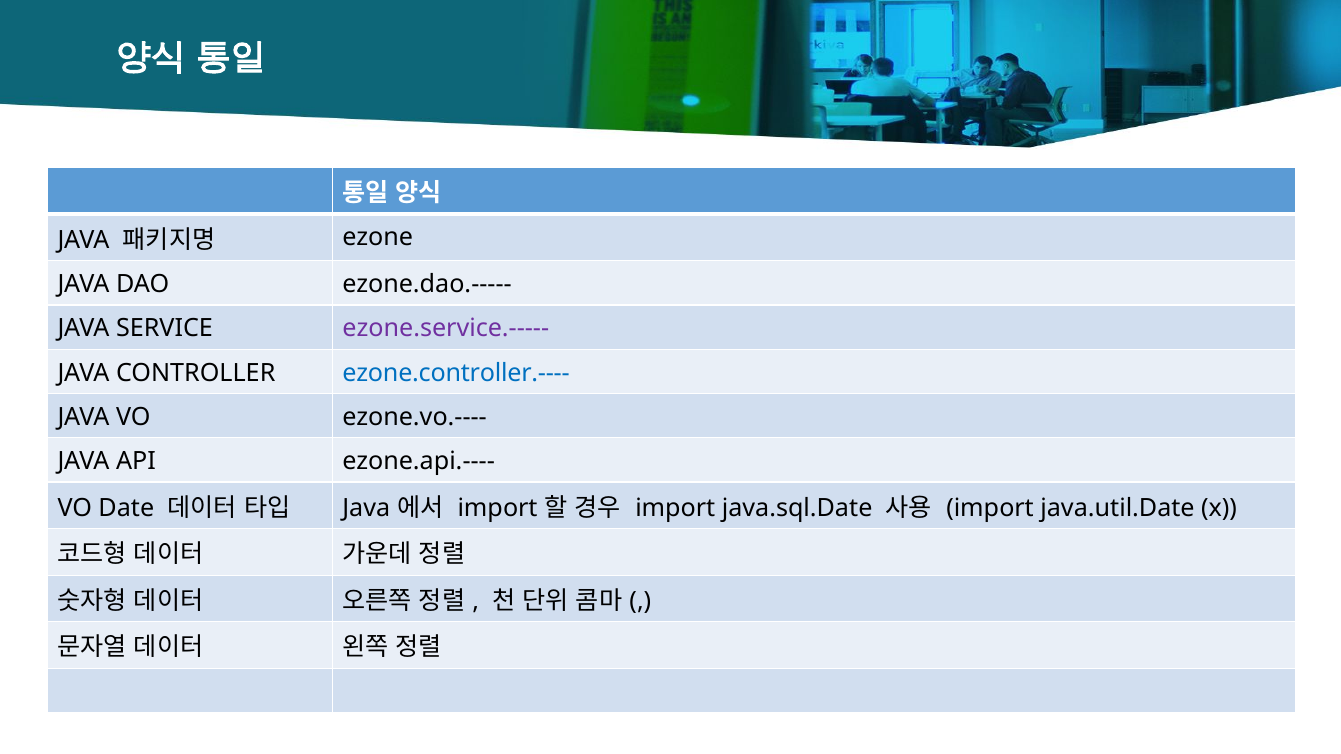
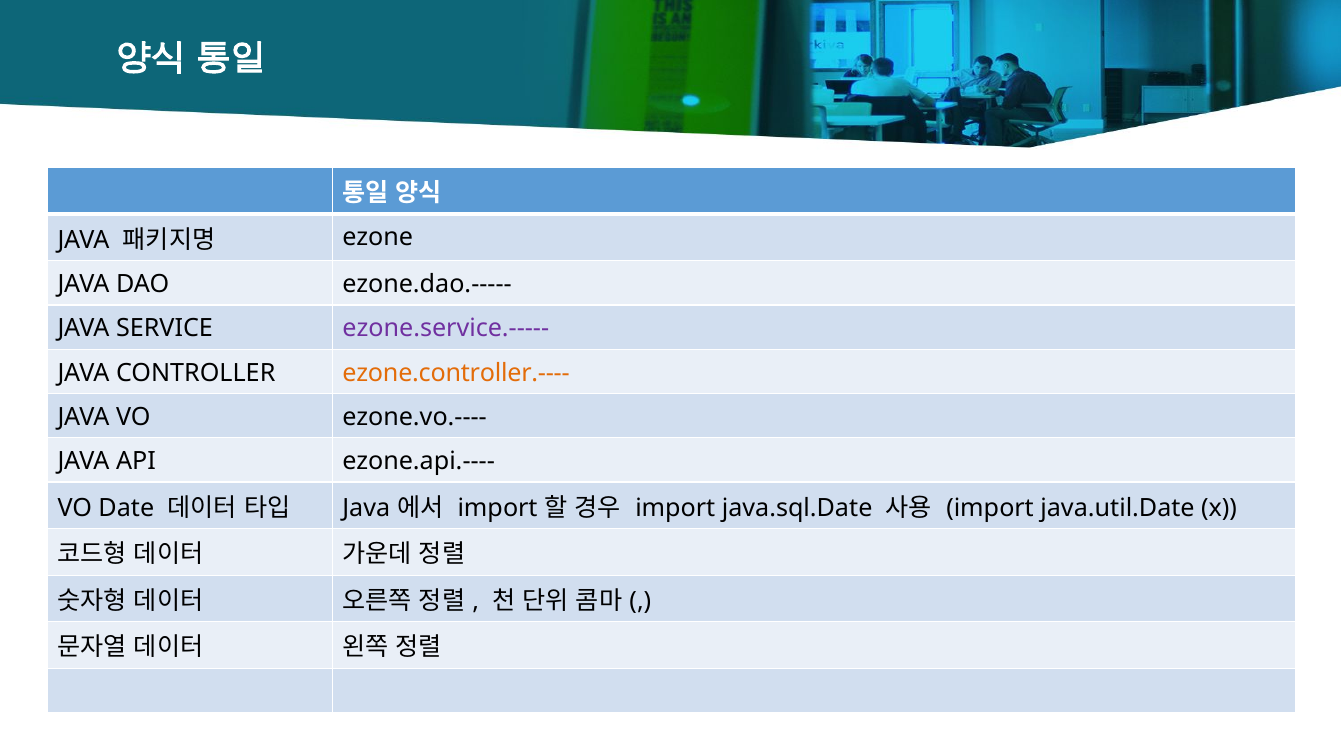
ezone.controller.---- colour: blue -> orange
